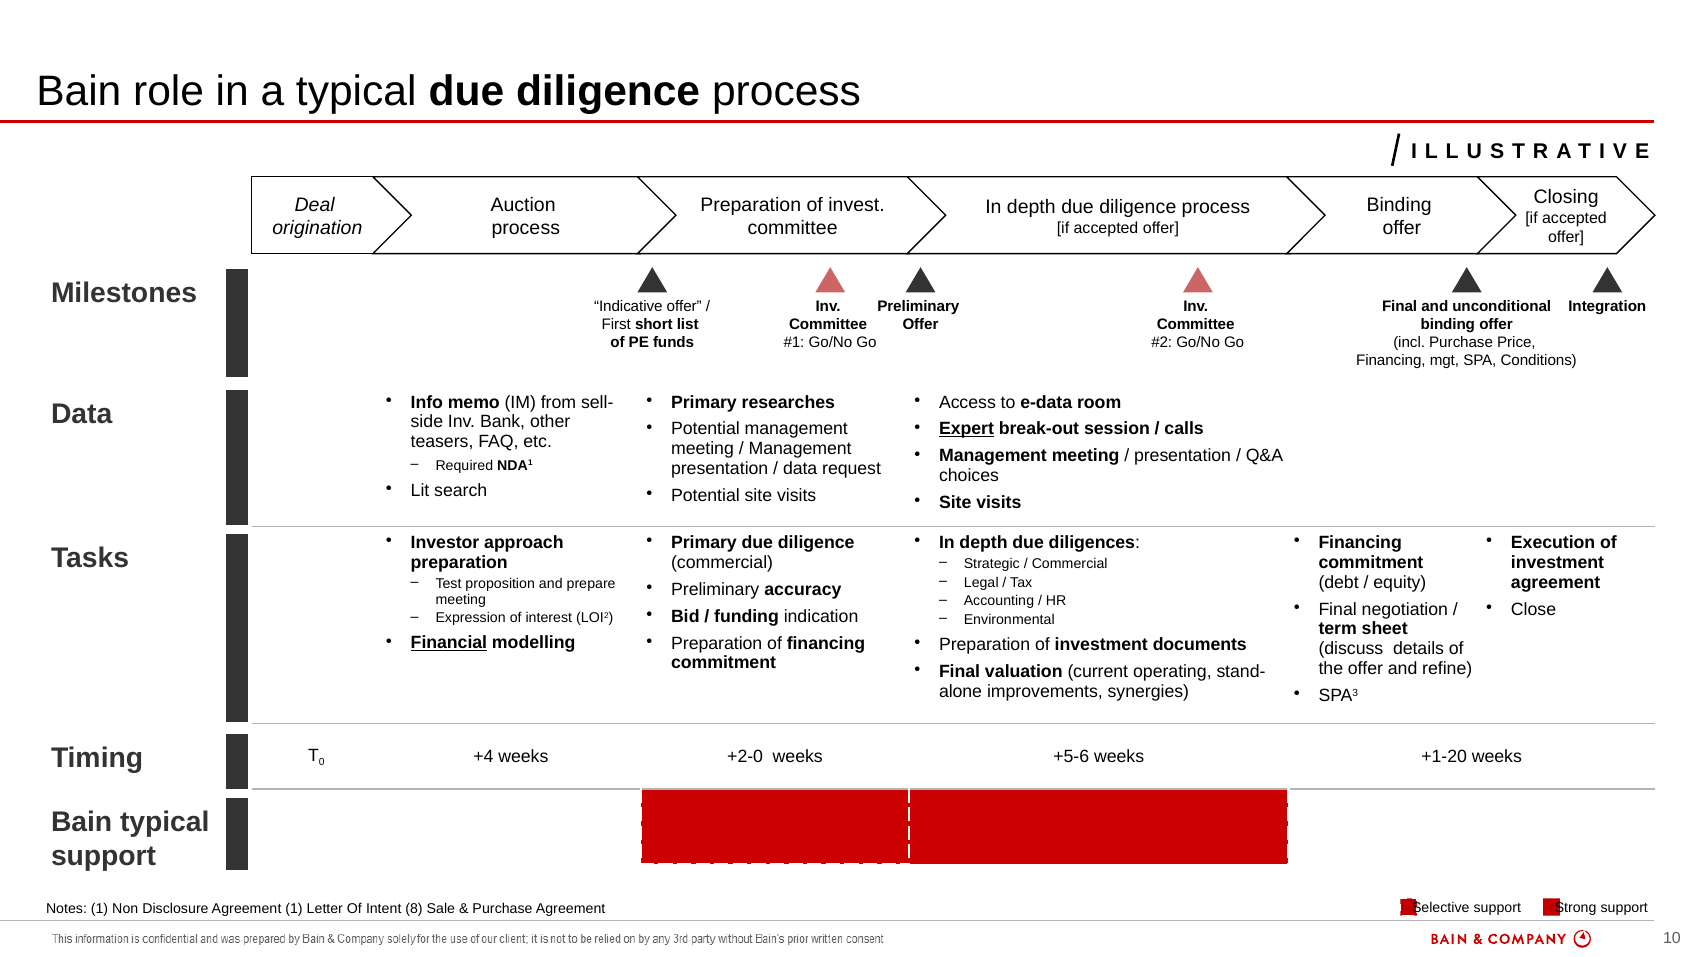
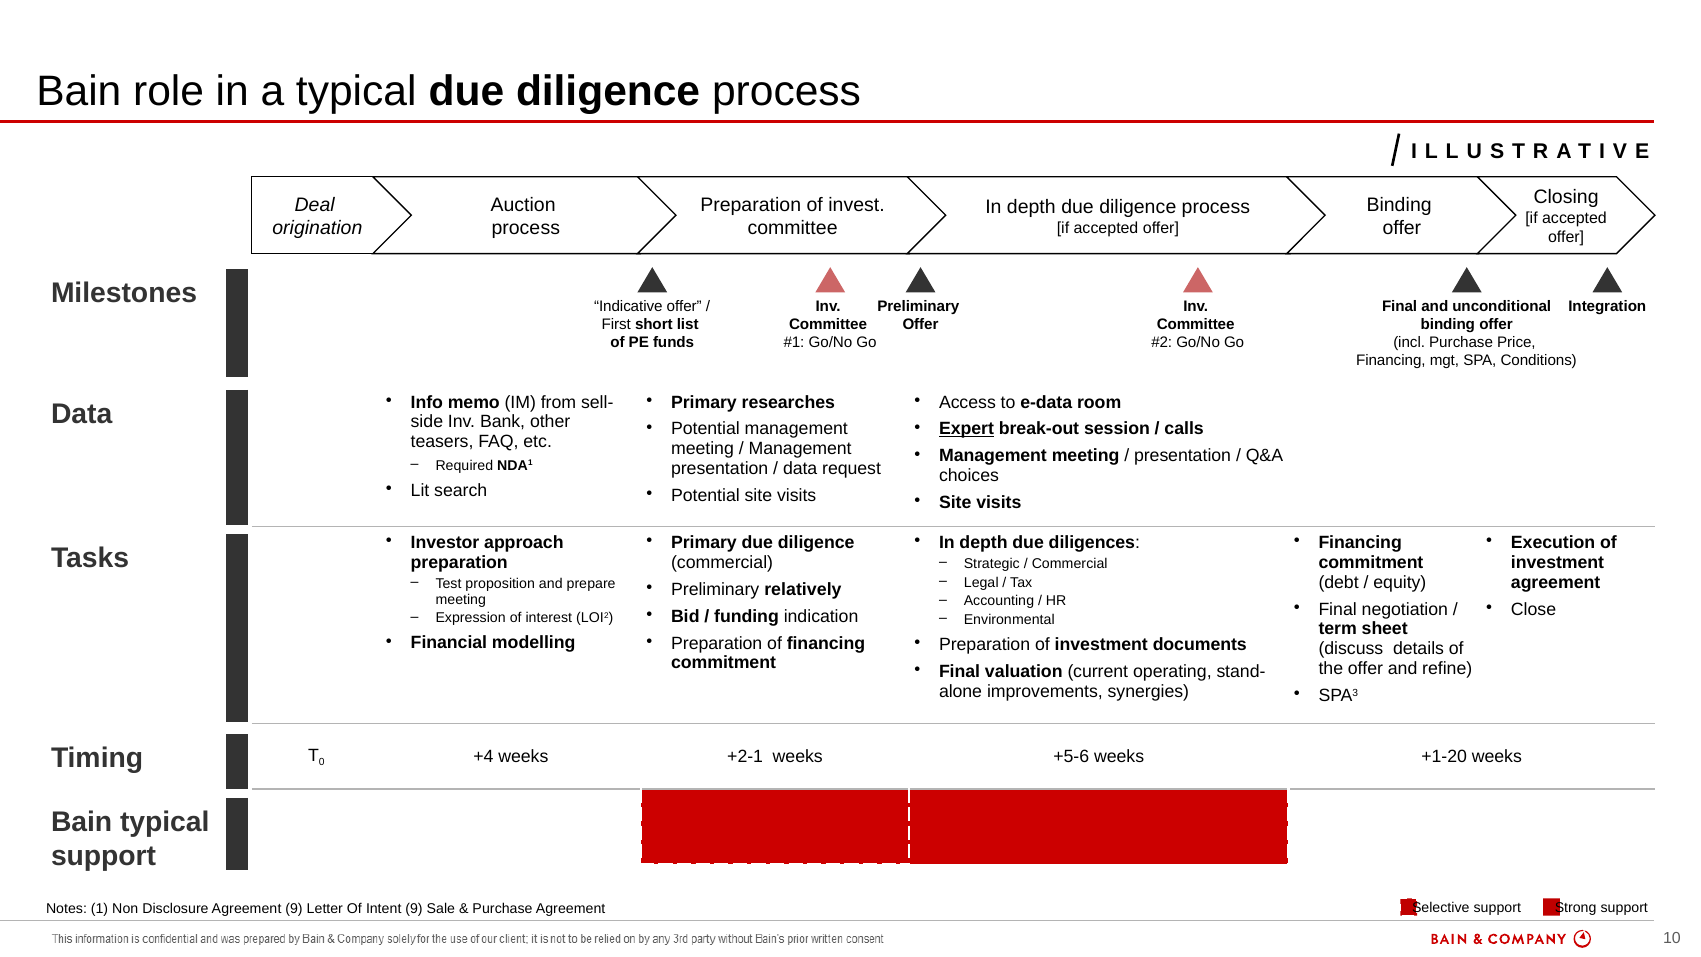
accuracy: accuracy -> relatively
Financial underline: present -> none
+2-0: +2-0 -> +2-1
Agreement 1: 1 -> 9
Intent 8: 8 -> 9
